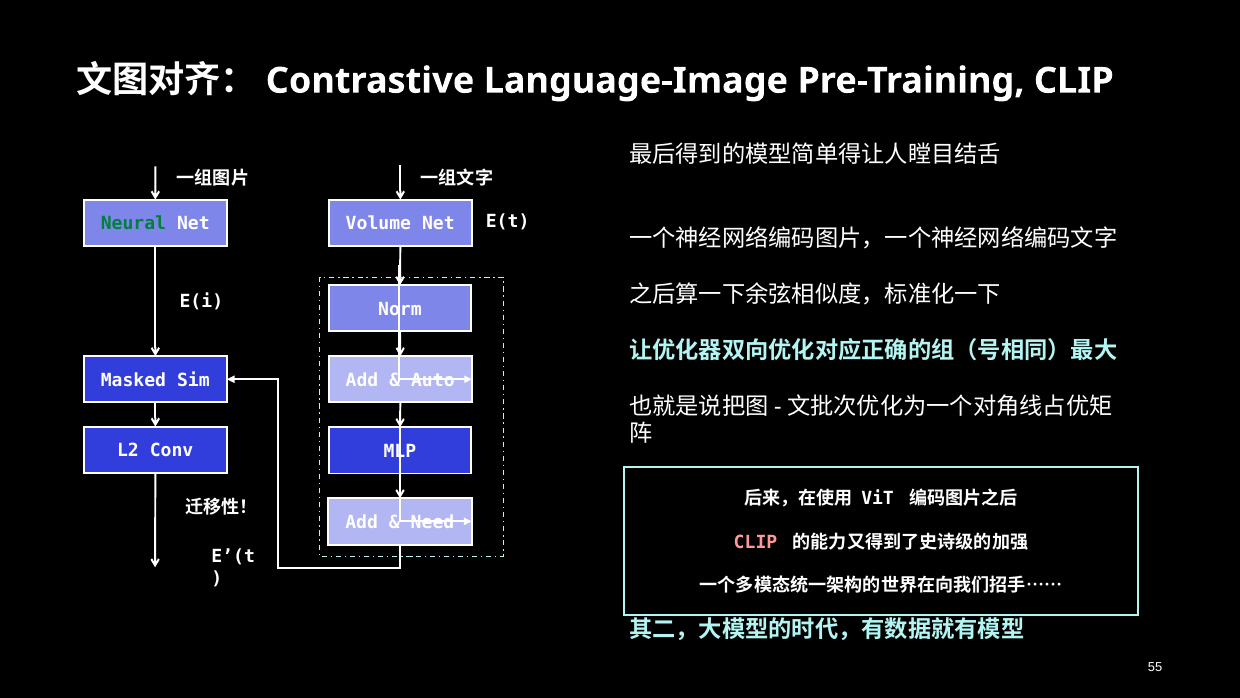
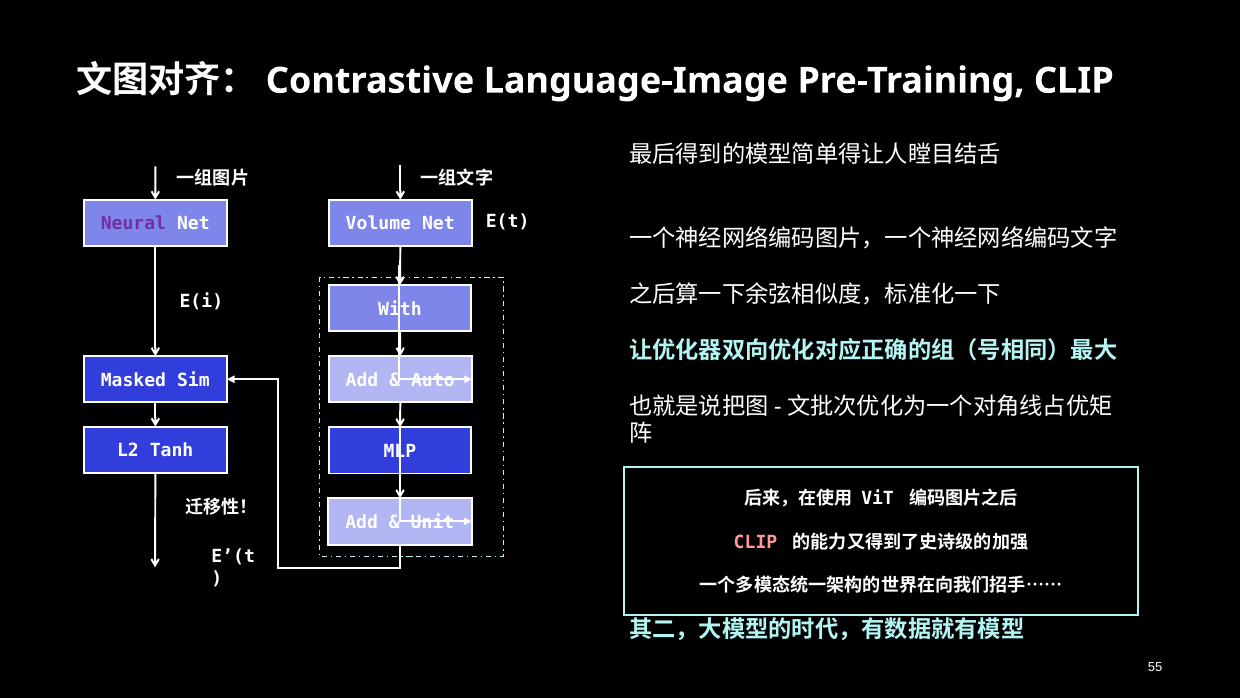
Neural colour: green -> purple
Norm: Norm -> With
Conv: Conv -> Tanh
Need: Need -> Unit
